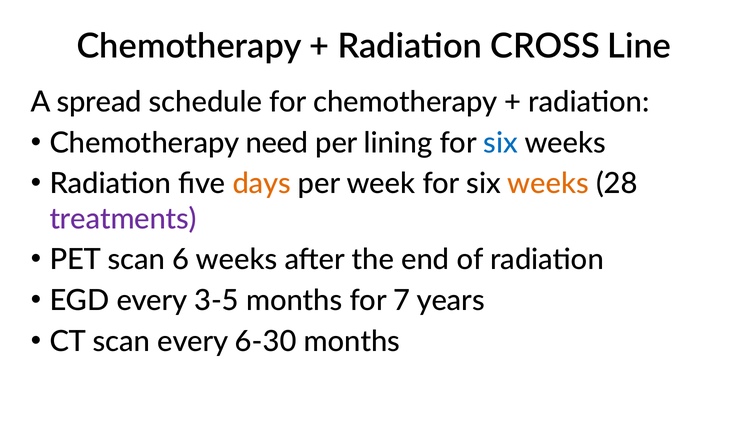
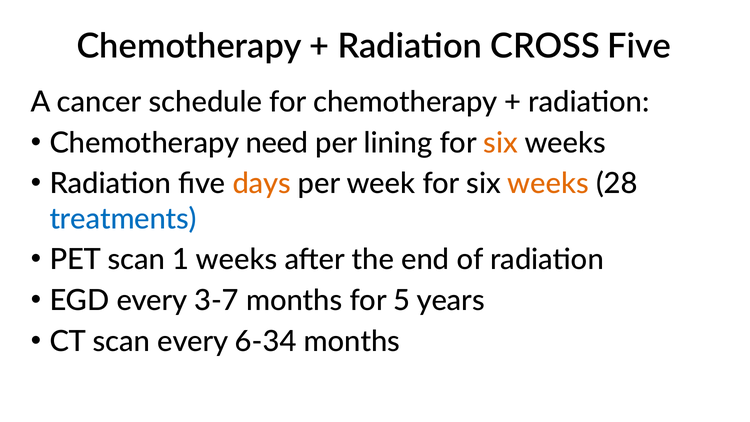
CROSS Line: Line -> Five
spread: spread -> cancer
six at (501, 143) colour: blue -> orange
treatments colour: purple -> blue
6: 6 -> 1
3-5: 3-5 -> 3-7
7: 7 -> 5
6-30: 6-30 -> 6-34
